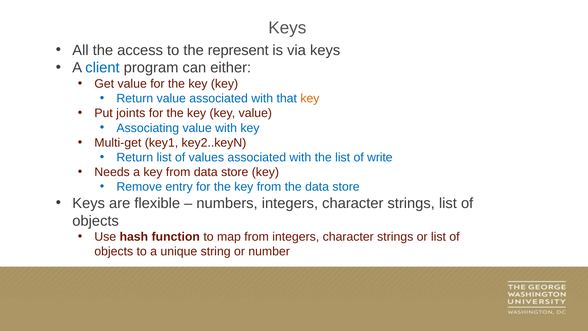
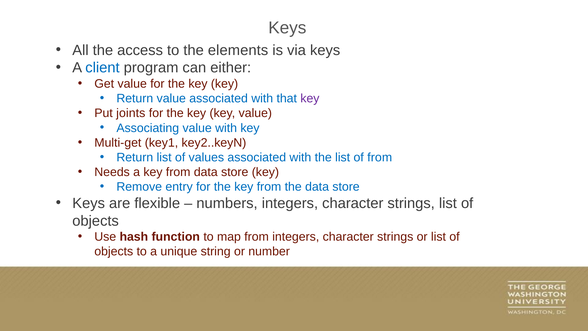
represent: represent -> elements
key at (310, 98) colour: orange -> purple
of write: write -> from
